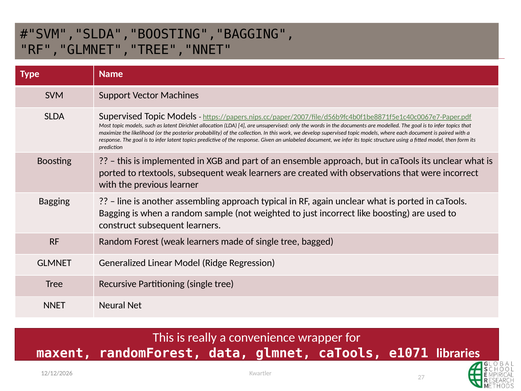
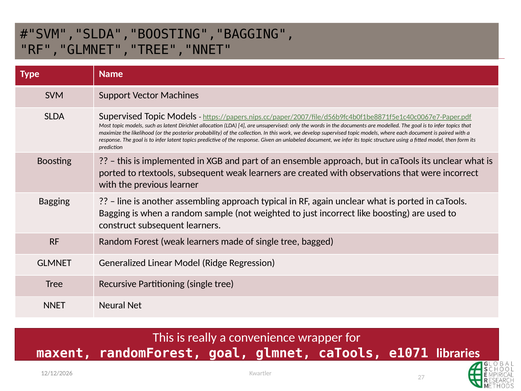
randomForest data: data -> goal
